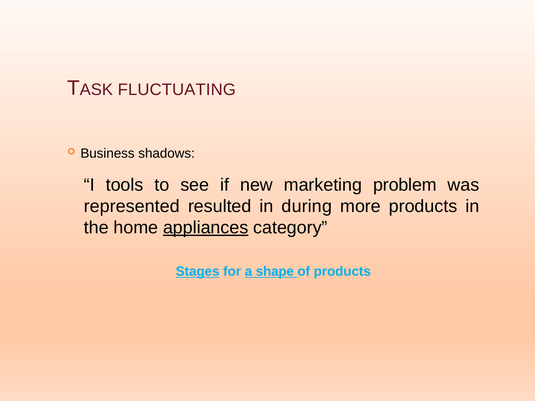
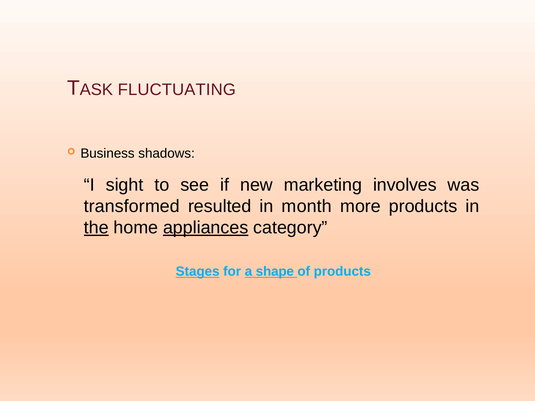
tools: tools -> sight
problem: problem -> involves
represented: represented -> transformed
during: during -> month
the underline: none -> present
